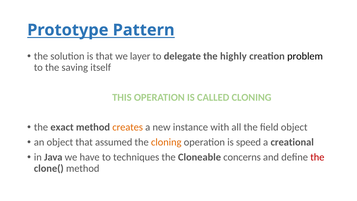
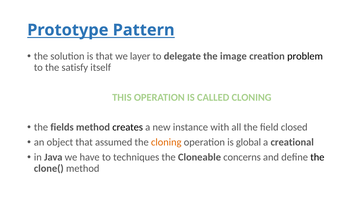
highly: highly -> image
saving: saving -> satisfy
exact: exact -> fields
creates colour: orange -> black
field object: object -> closed
speed: speed -> global
the at (317, 157) colour: red -> black
